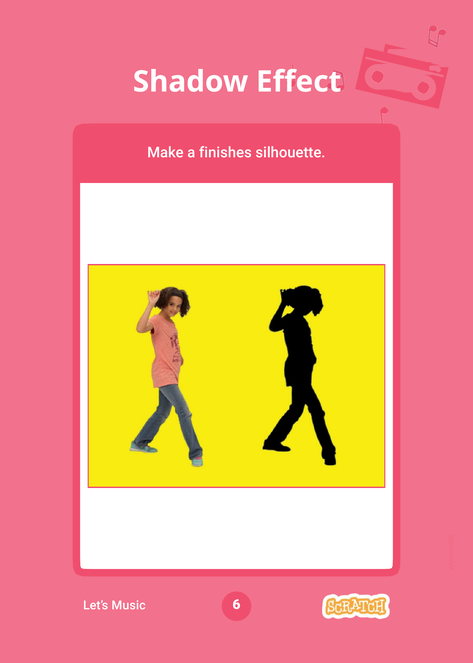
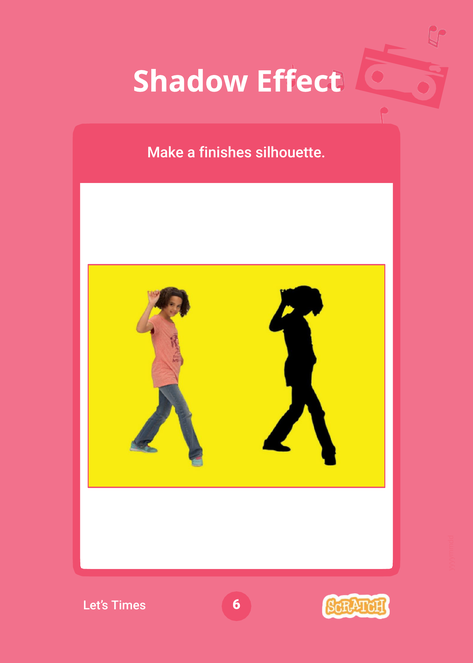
Music: Music -> Times
